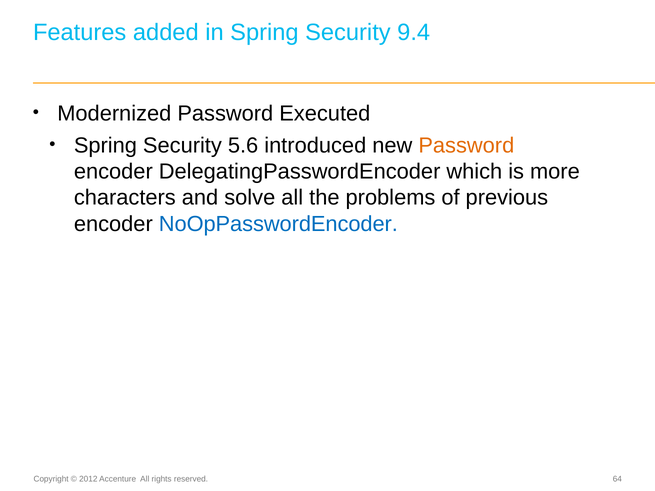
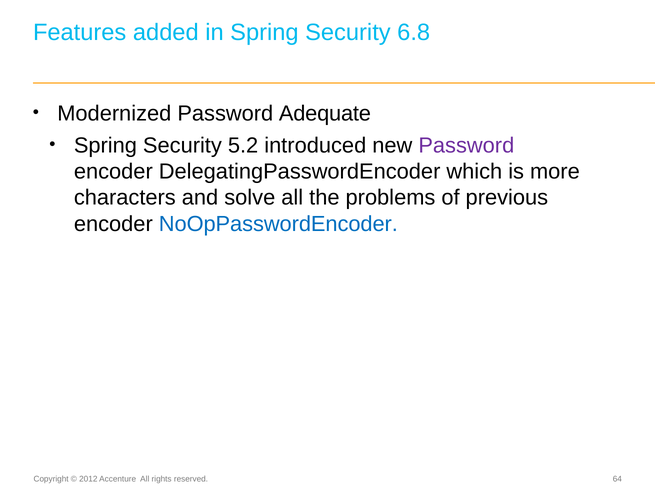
9.4: 9.4 -> 6.8
Executed: Executed -> Adequate
5.6: 5.6 -> 5.2
Password at (466, 145) colour: orange -> purple
